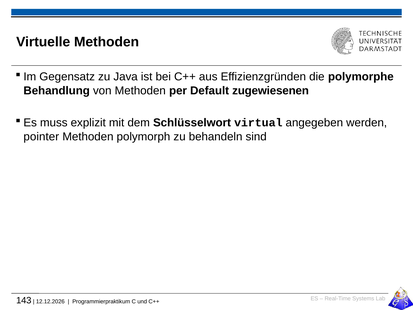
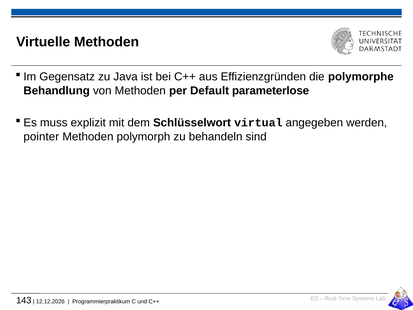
zugewiesenen: zugewiesenen -> parameterlose
